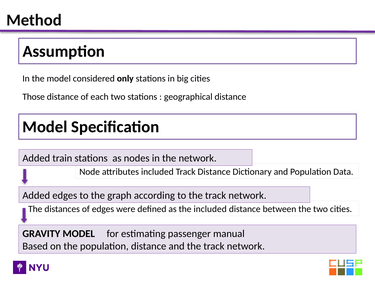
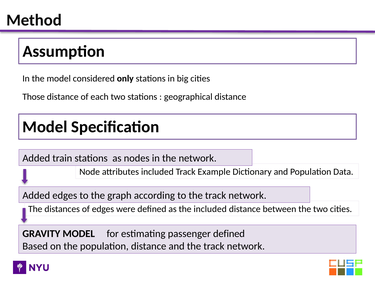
Track Distance: Distance -> Example
passenger manual: manual -> defined
